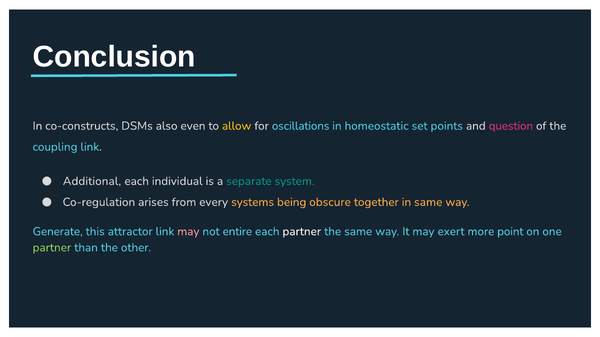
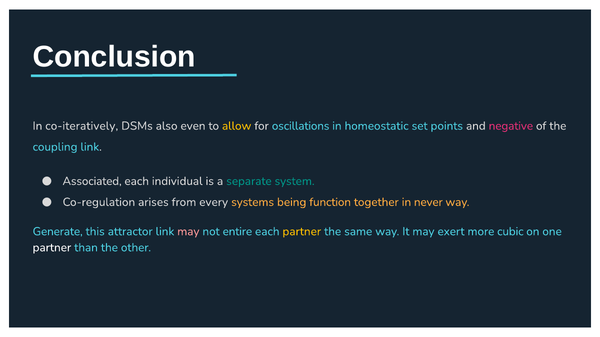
co-constructs: co-constructs -> co-iteratively
question: question -> negative
Additional: Additional -> Associated
obscure: obscure -> function
in same: same -> never
partner at (302, 232) colour: white -> yellow
point: point -> cubic
partner at (52, 248) colour: light green -> white
